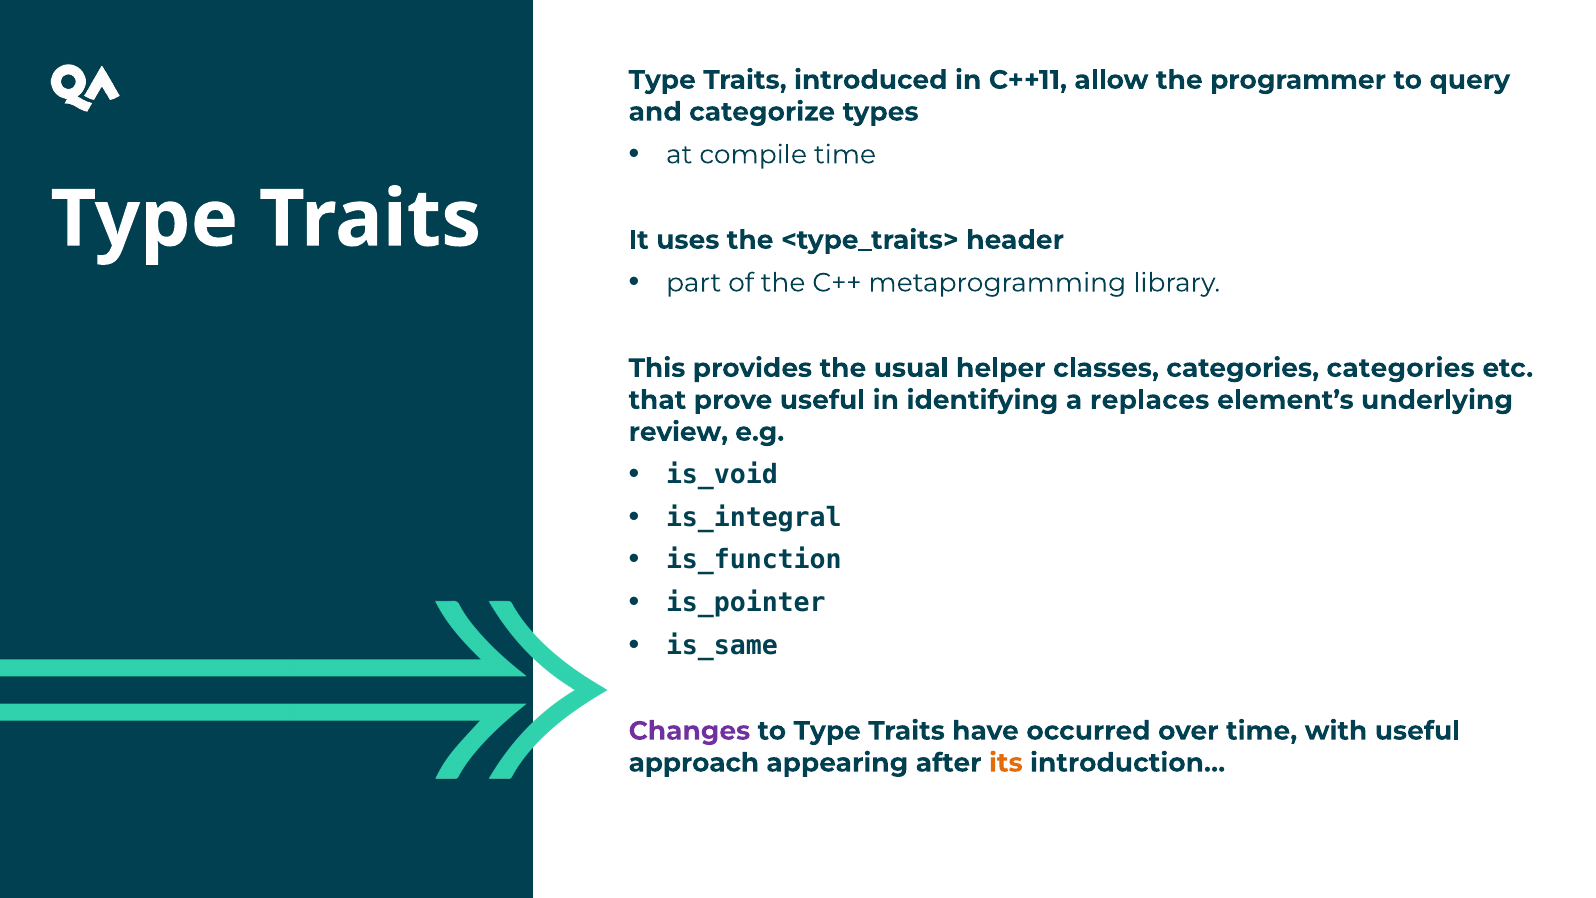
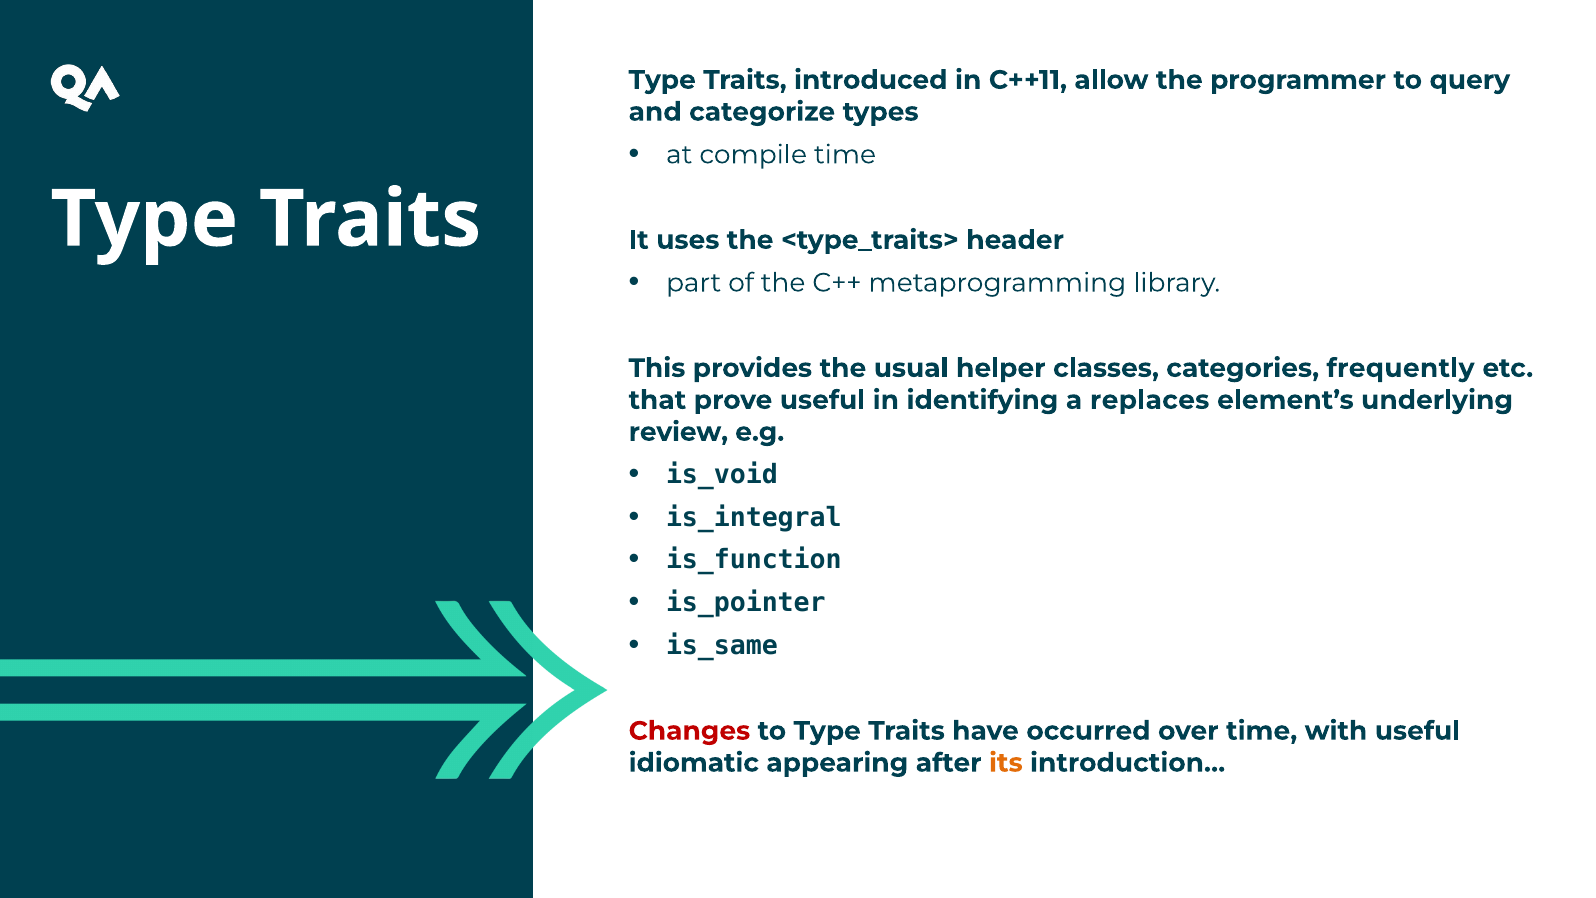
categories categories: categories -> frequently
Changes colour: purple -> red
approach: approach -> idiomatic
